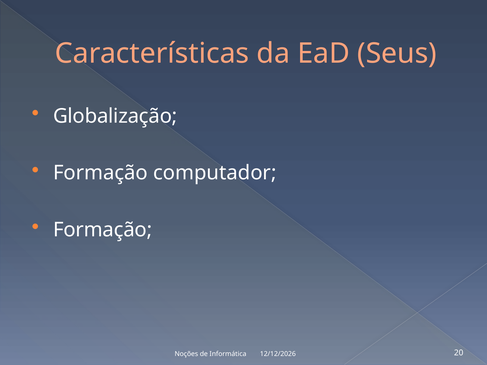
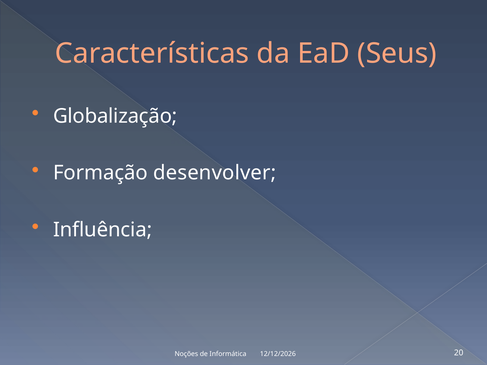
computador: computador -> desenvolver
Formação at (103, 230): Formação -> Influência
